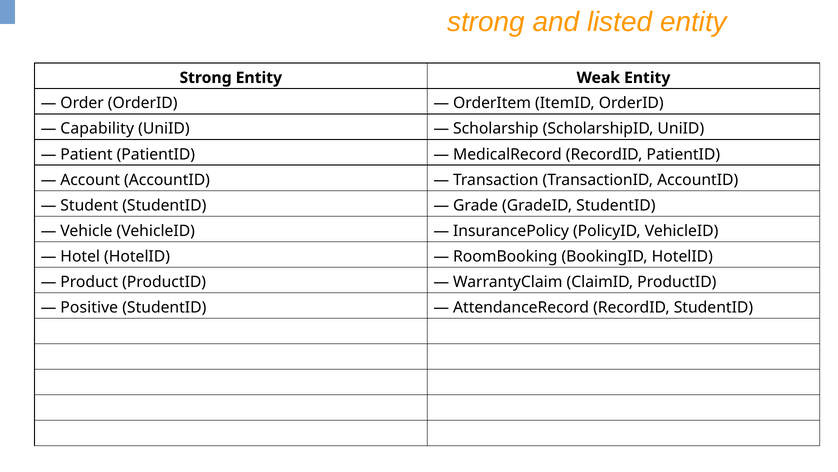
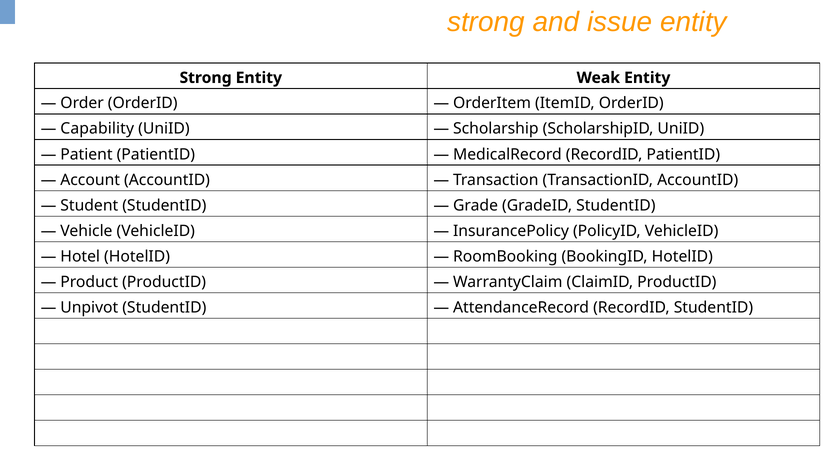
listed: listed -> issue
Positive: Positive -> Unpivot
